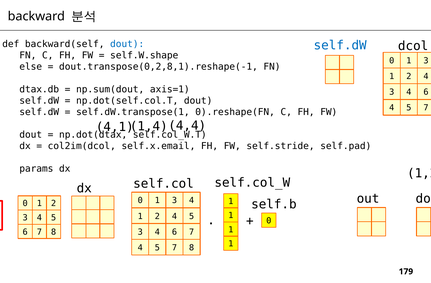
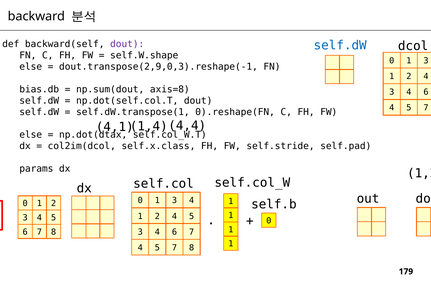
dout at (127, 44) colour: blue -> purple
dout.transpose(0,2,8,1).reshape(-1: dout.transpose(0,2,8,1).reshape(-1 -> dout.transpose(2,9,0,3).reshape(-1
dtax.db: dtax.db -> bias.db
axis=1: axis=1 -> axis=8
dout at (31, 135): dout -> else
self.x.email: self.x.email -> self.x.class
